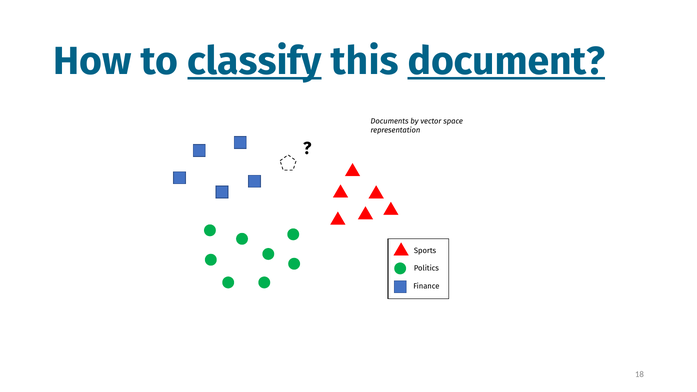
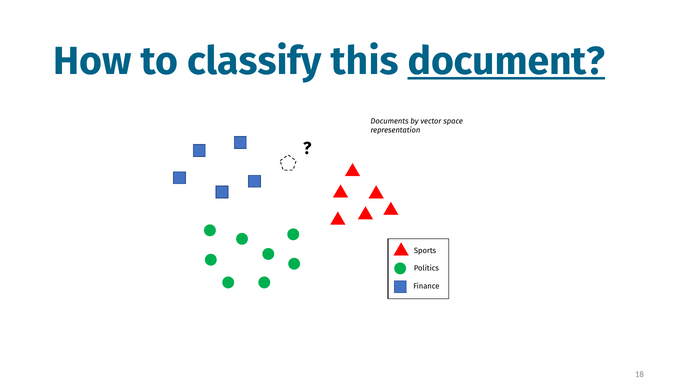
classify underline: present -> none
